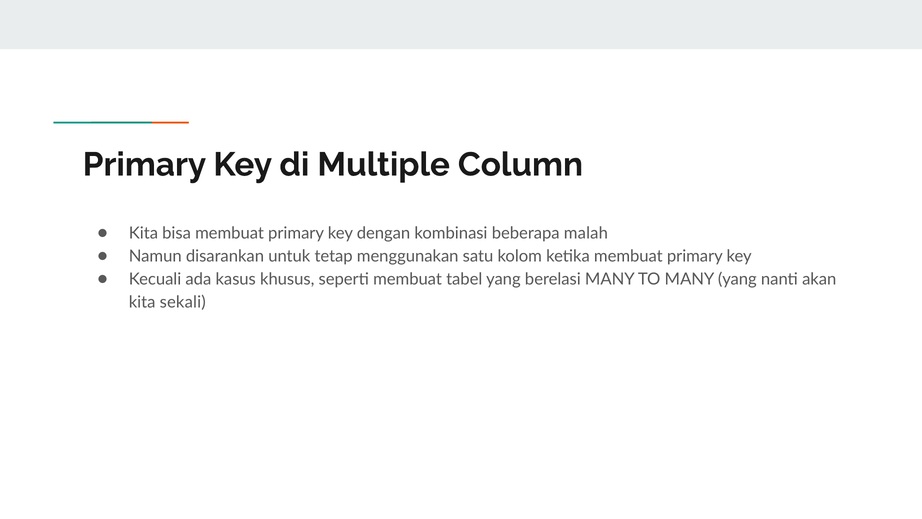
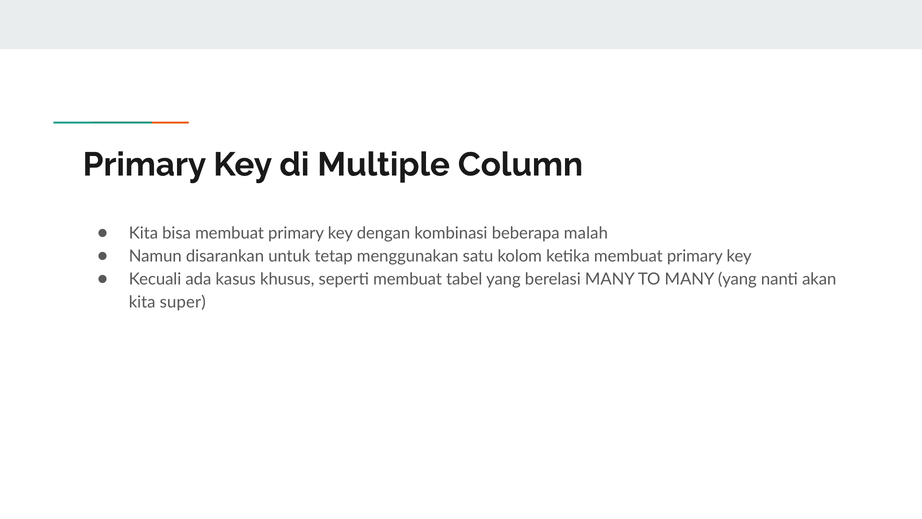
sekali: sekali -> super
